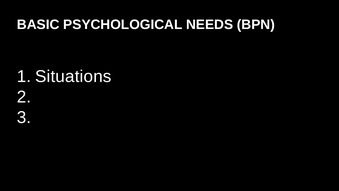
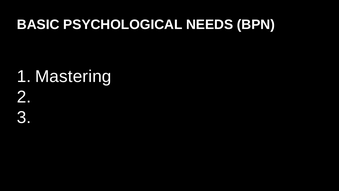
Situations: Situations -> Mastering
